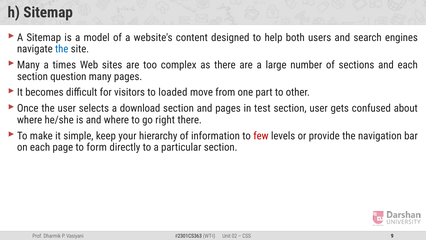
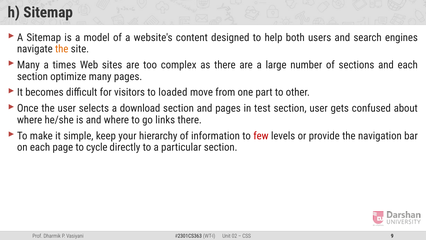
the at (62, 49) colour: blue -> orange
question: question -> optimize
right: right -> links
form: form -> cycle
